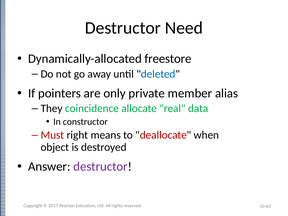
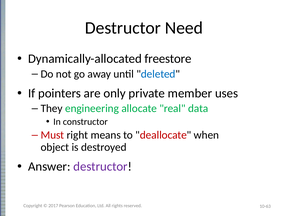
alias: alias -> uses
coincidence: coincidence -> engineering
